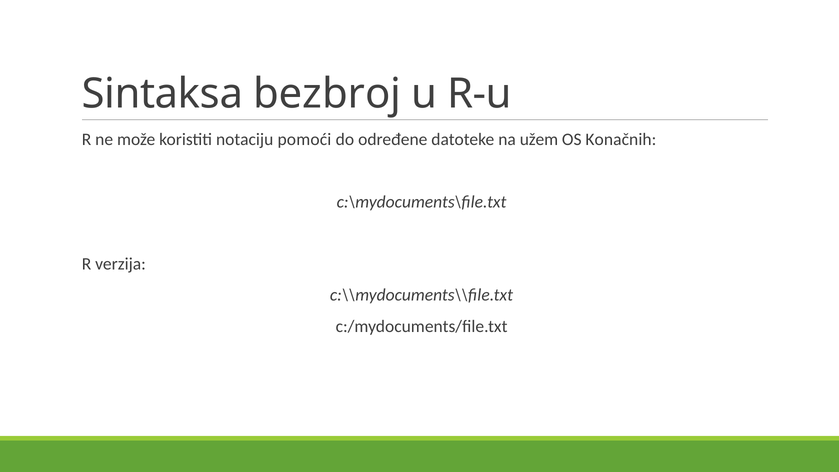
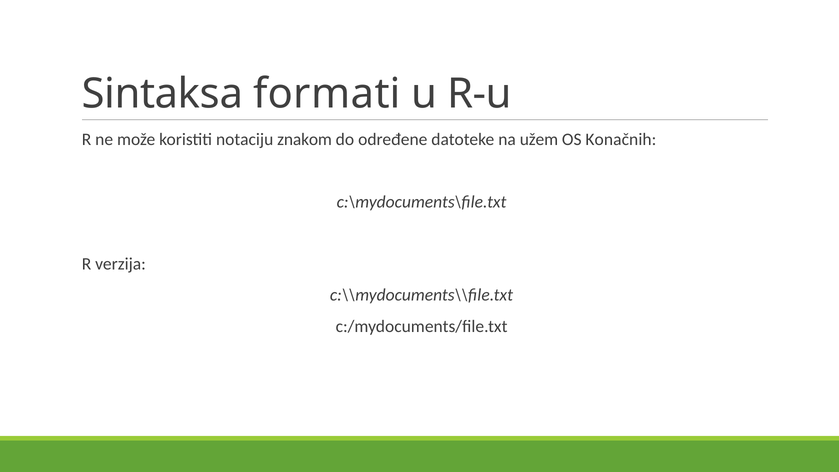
bezbroj: bezbroj -> formati
pomoći: pomoći -> znakom
